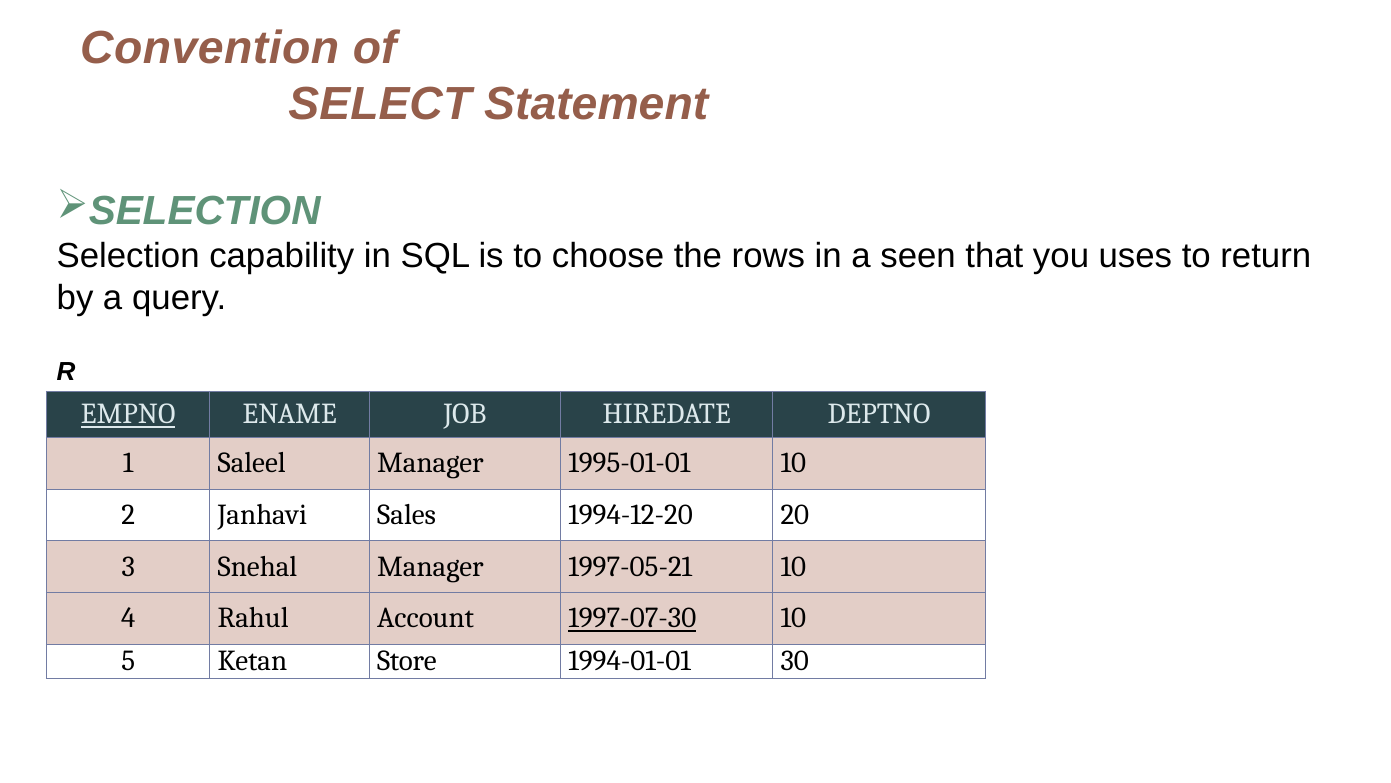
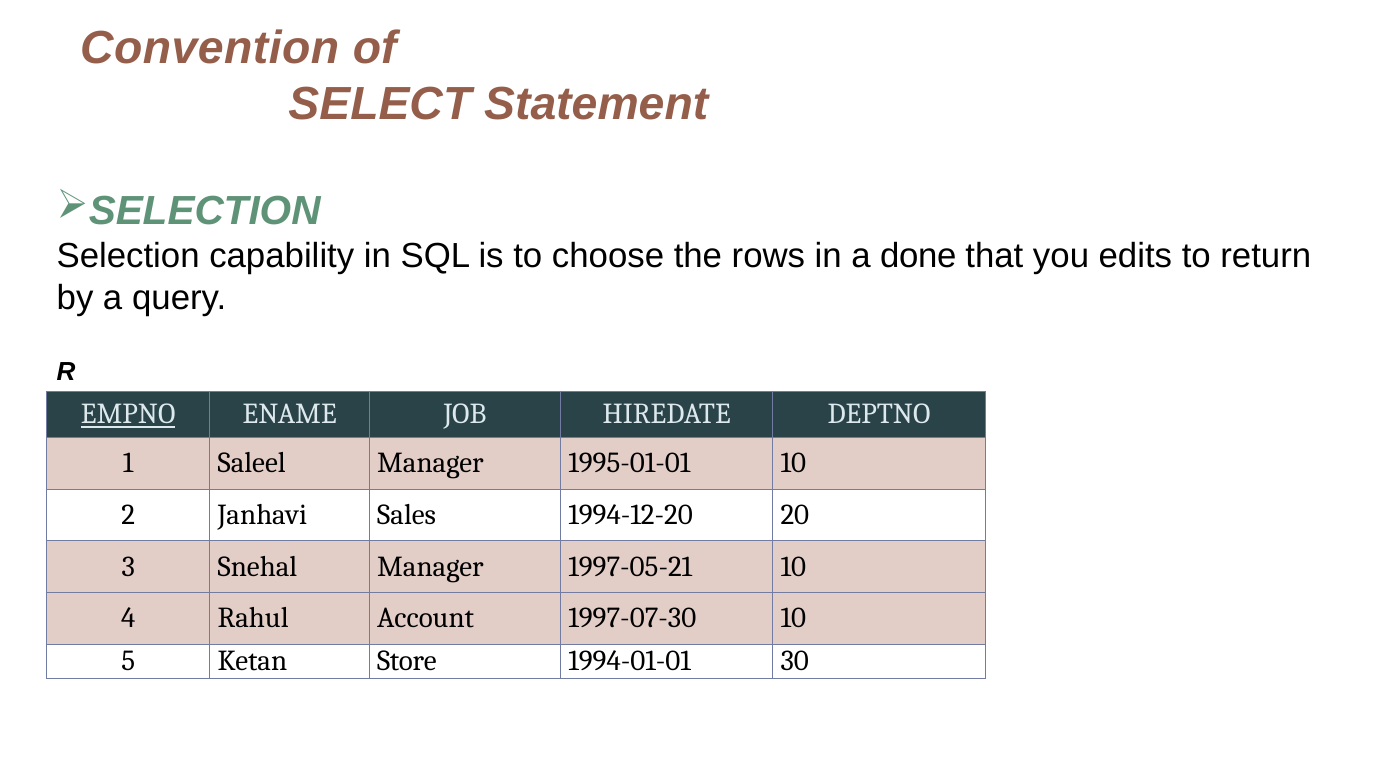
seen: seen -> done
uses: uses -> edits
1997-07-30 underline: present -> none
